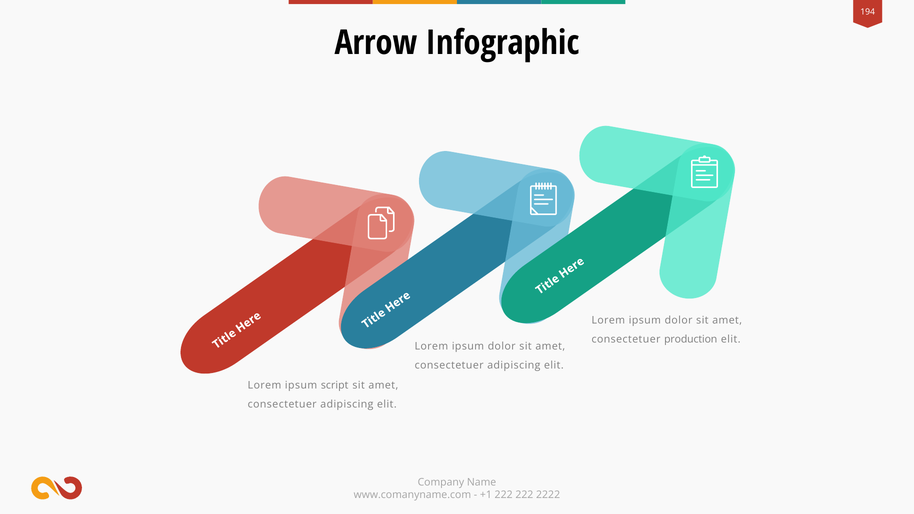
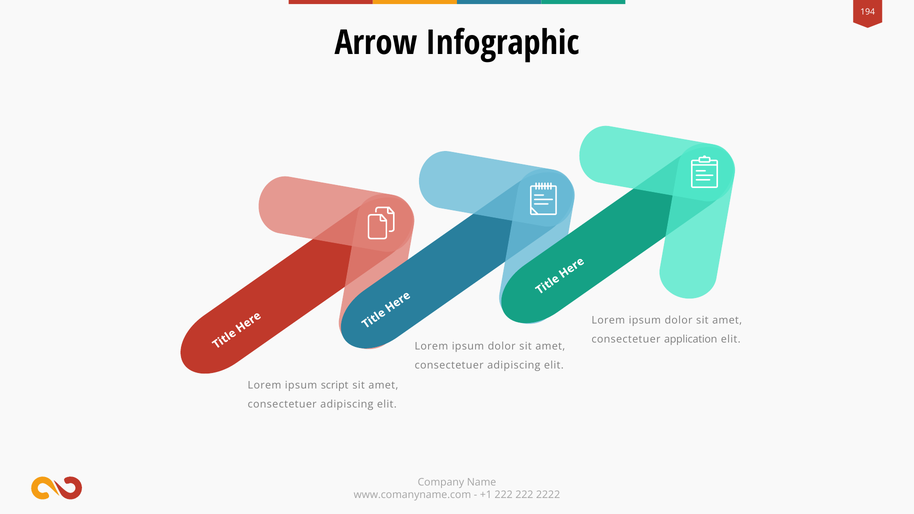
production: production -> application
